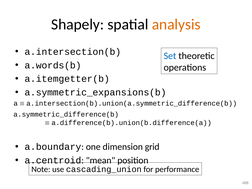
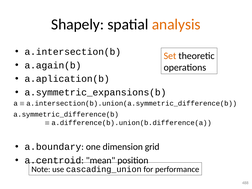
Set colour: blue -> orange
a.words(b: a.words(b -> a.again(b
a.itemgetter(b: a.itemgetter(b -> a.aplication(b
